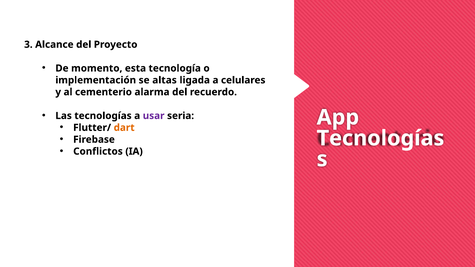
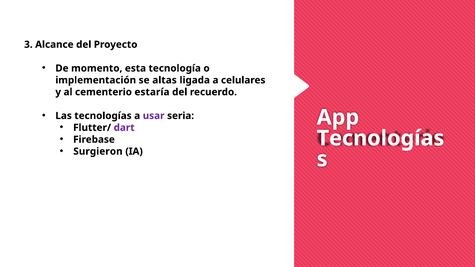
alarma: alarma -> estaría
dart colour: orange -> purple
Conflictos: Conflictos -> Surgieron
